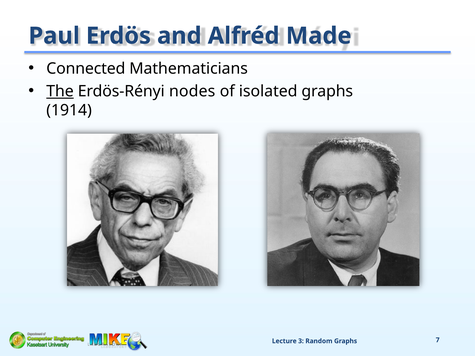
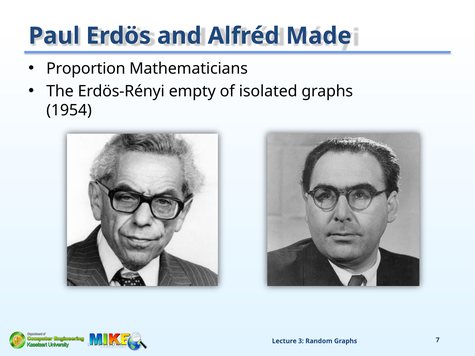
Connected: Connected -> Proportion
The underline: present -> none
nodes: nodes -> empty
1914: 1914 -> 1954
